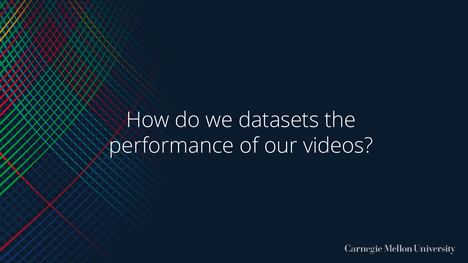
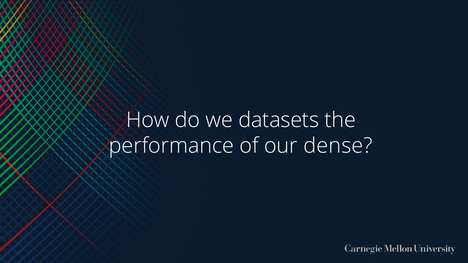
videos: videos -> dense
